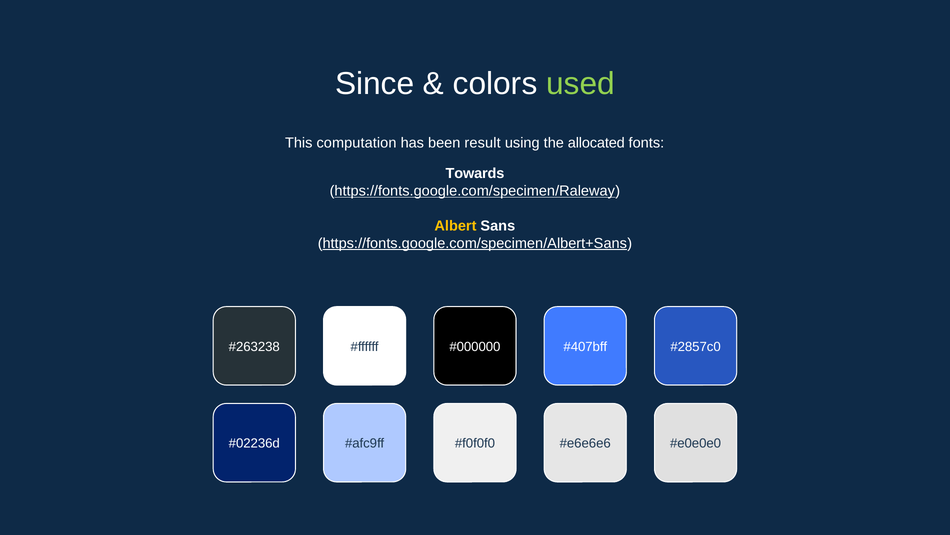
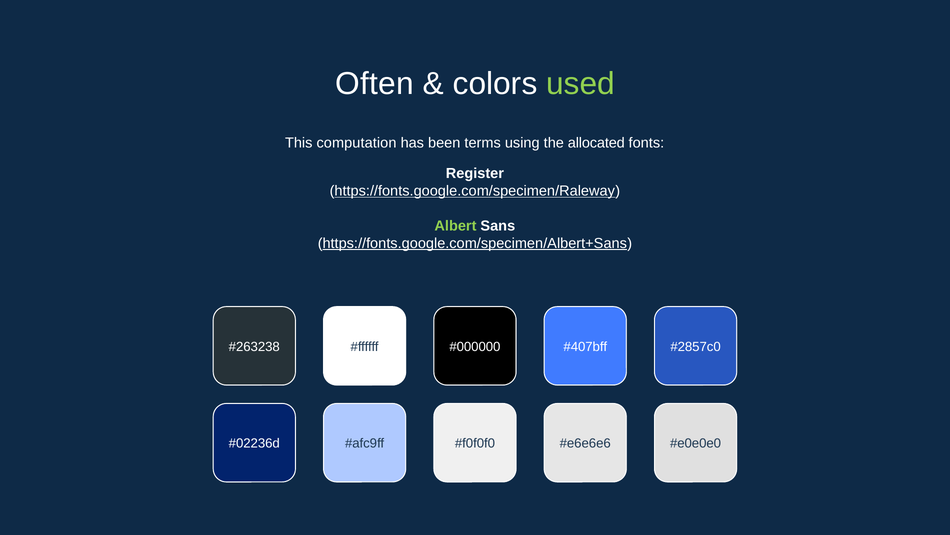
Since: Since -> Often
result: result -> terms
Towards: Towards -> Register
Albert colour: yellow -> light green
